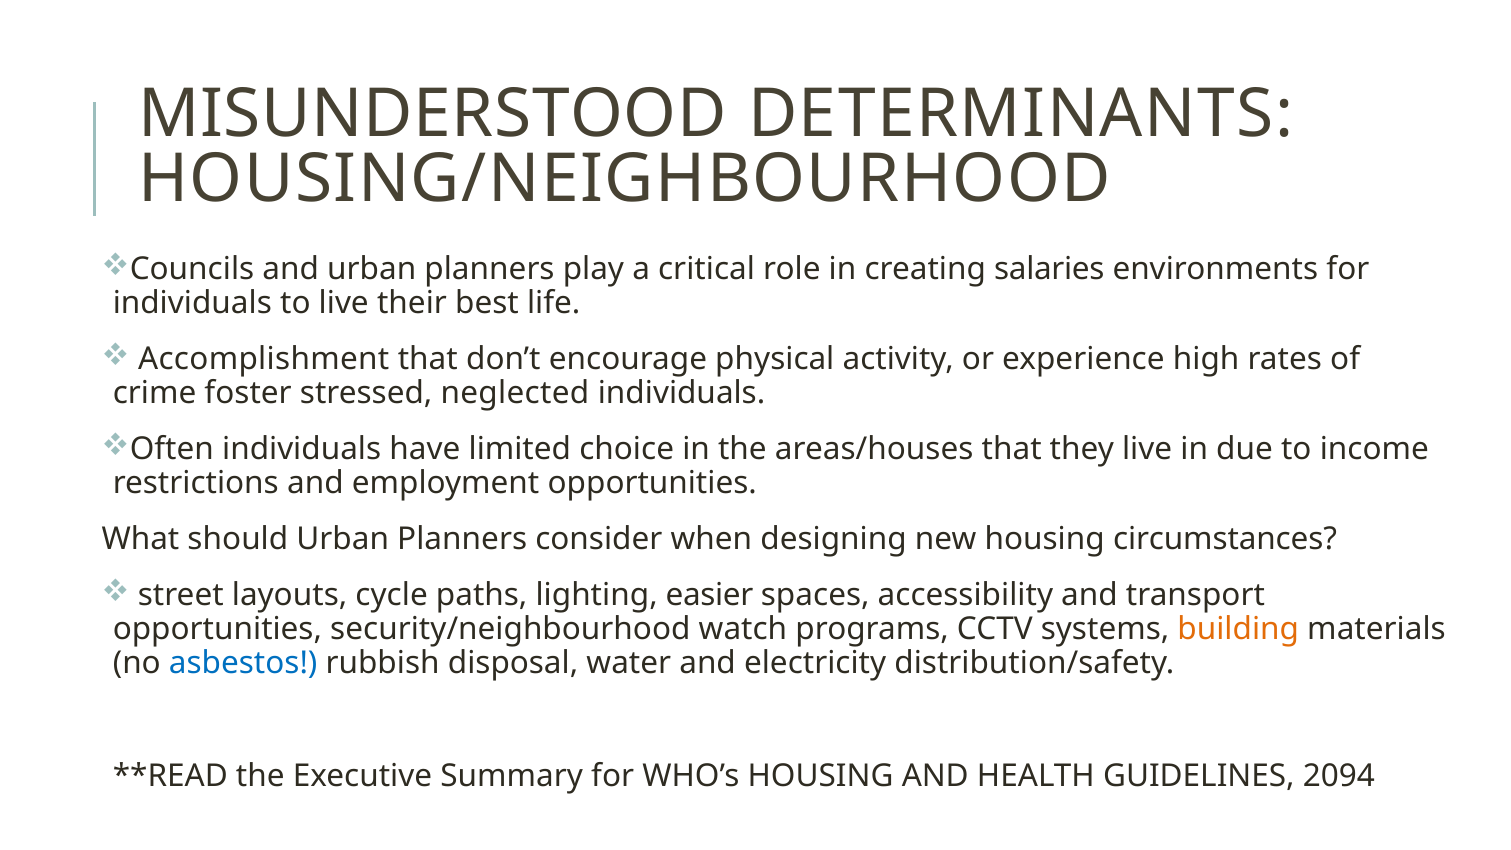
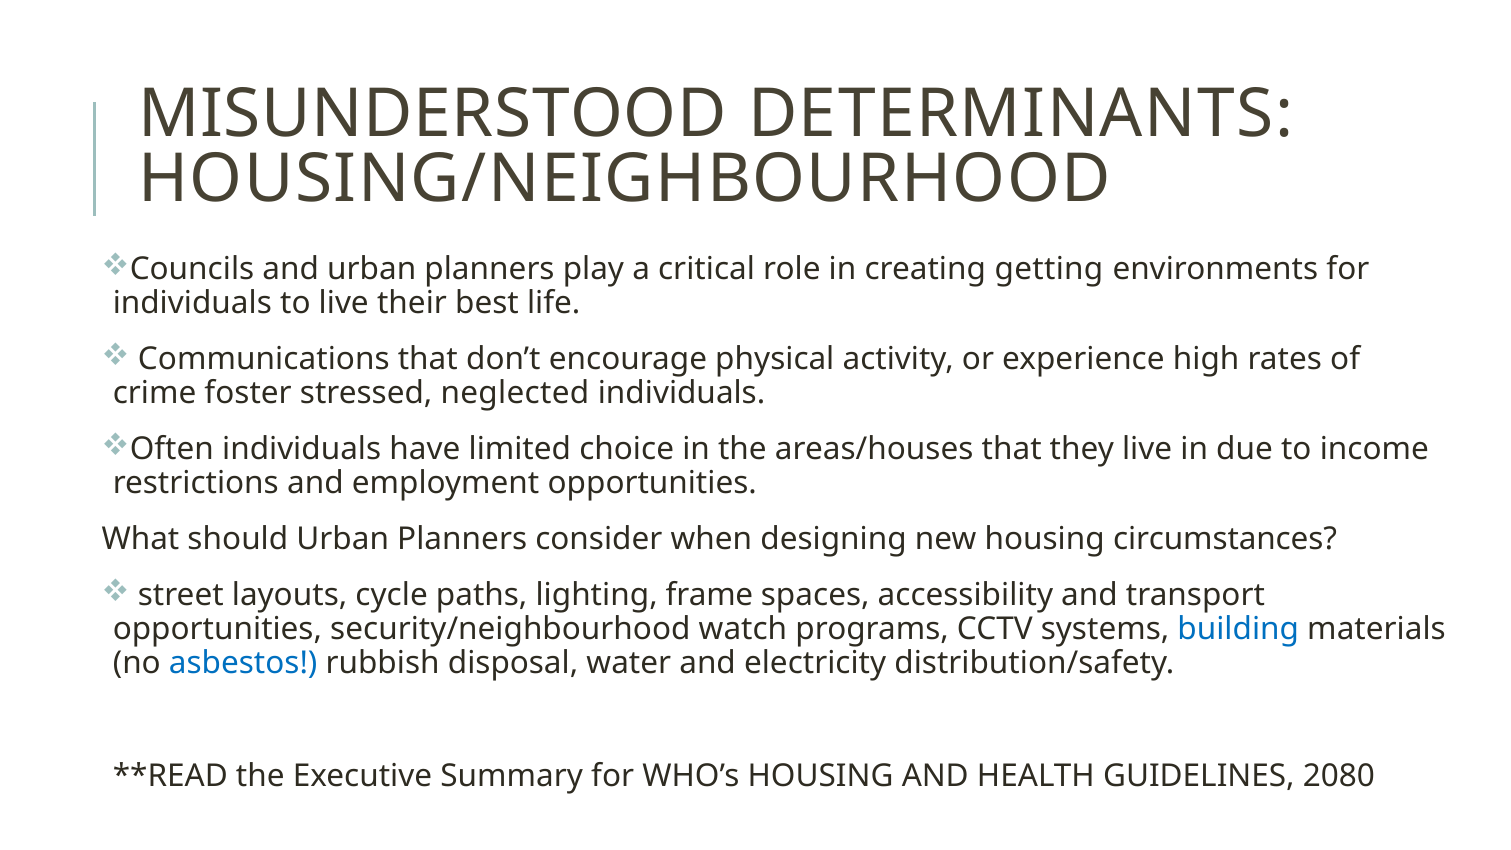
salaries: salaries -> getting
Accomplishment: Accomplishment -> Communications
easier: easier -> frame
building colour: orange -> blue
2094: 2094 -> 2080
